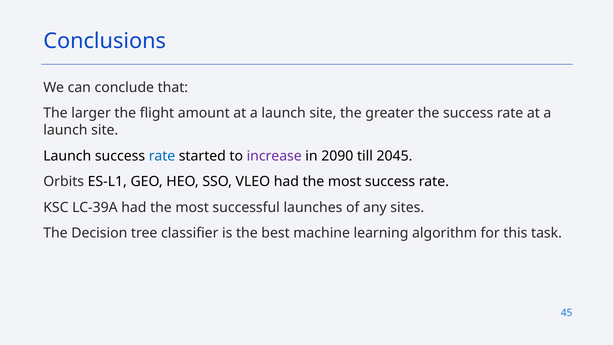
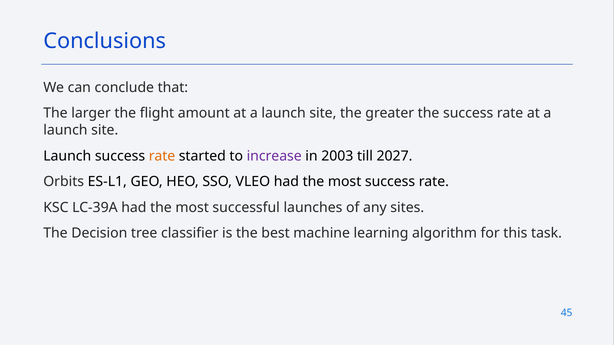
rate at (162, 156) colour: blue -> orange
2090: 2090 -> 2003
2045: 2045 -> 2027
